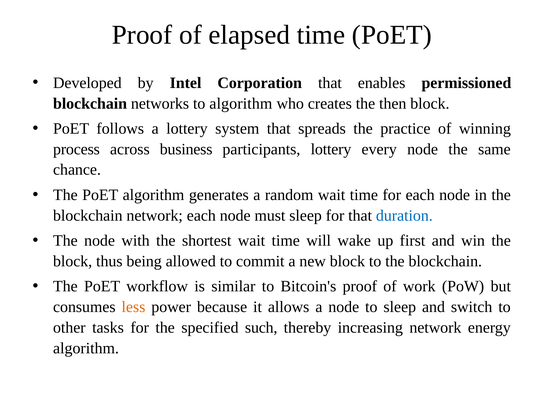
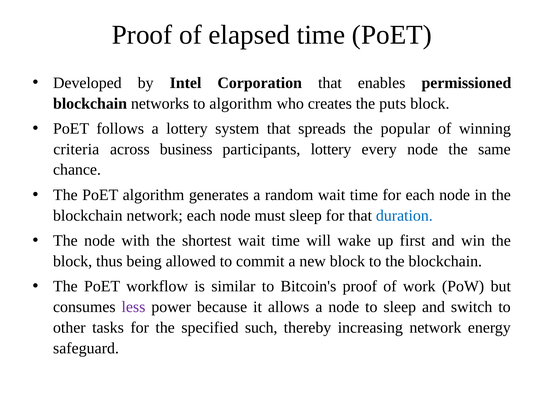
then: then -> puts
practice: practice -> popular
process: process -> criteria
less colour: orange -> purple
algorithm at (86, 348): algorithm -> safeguard
